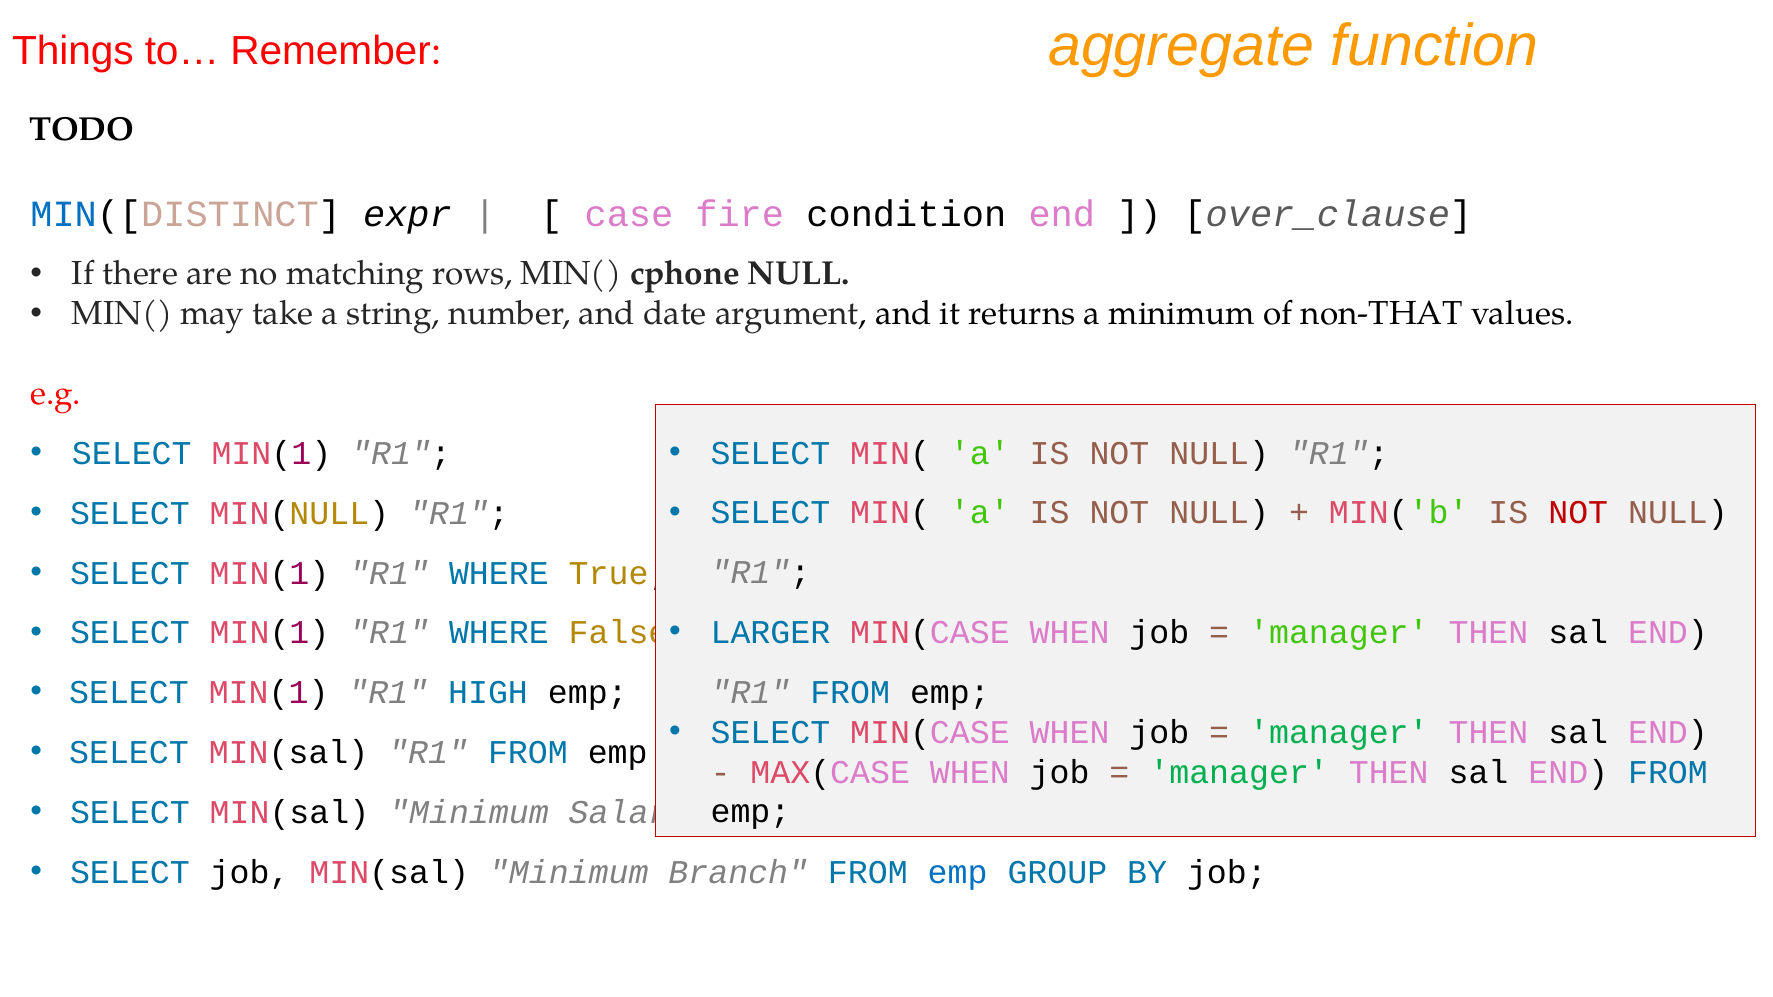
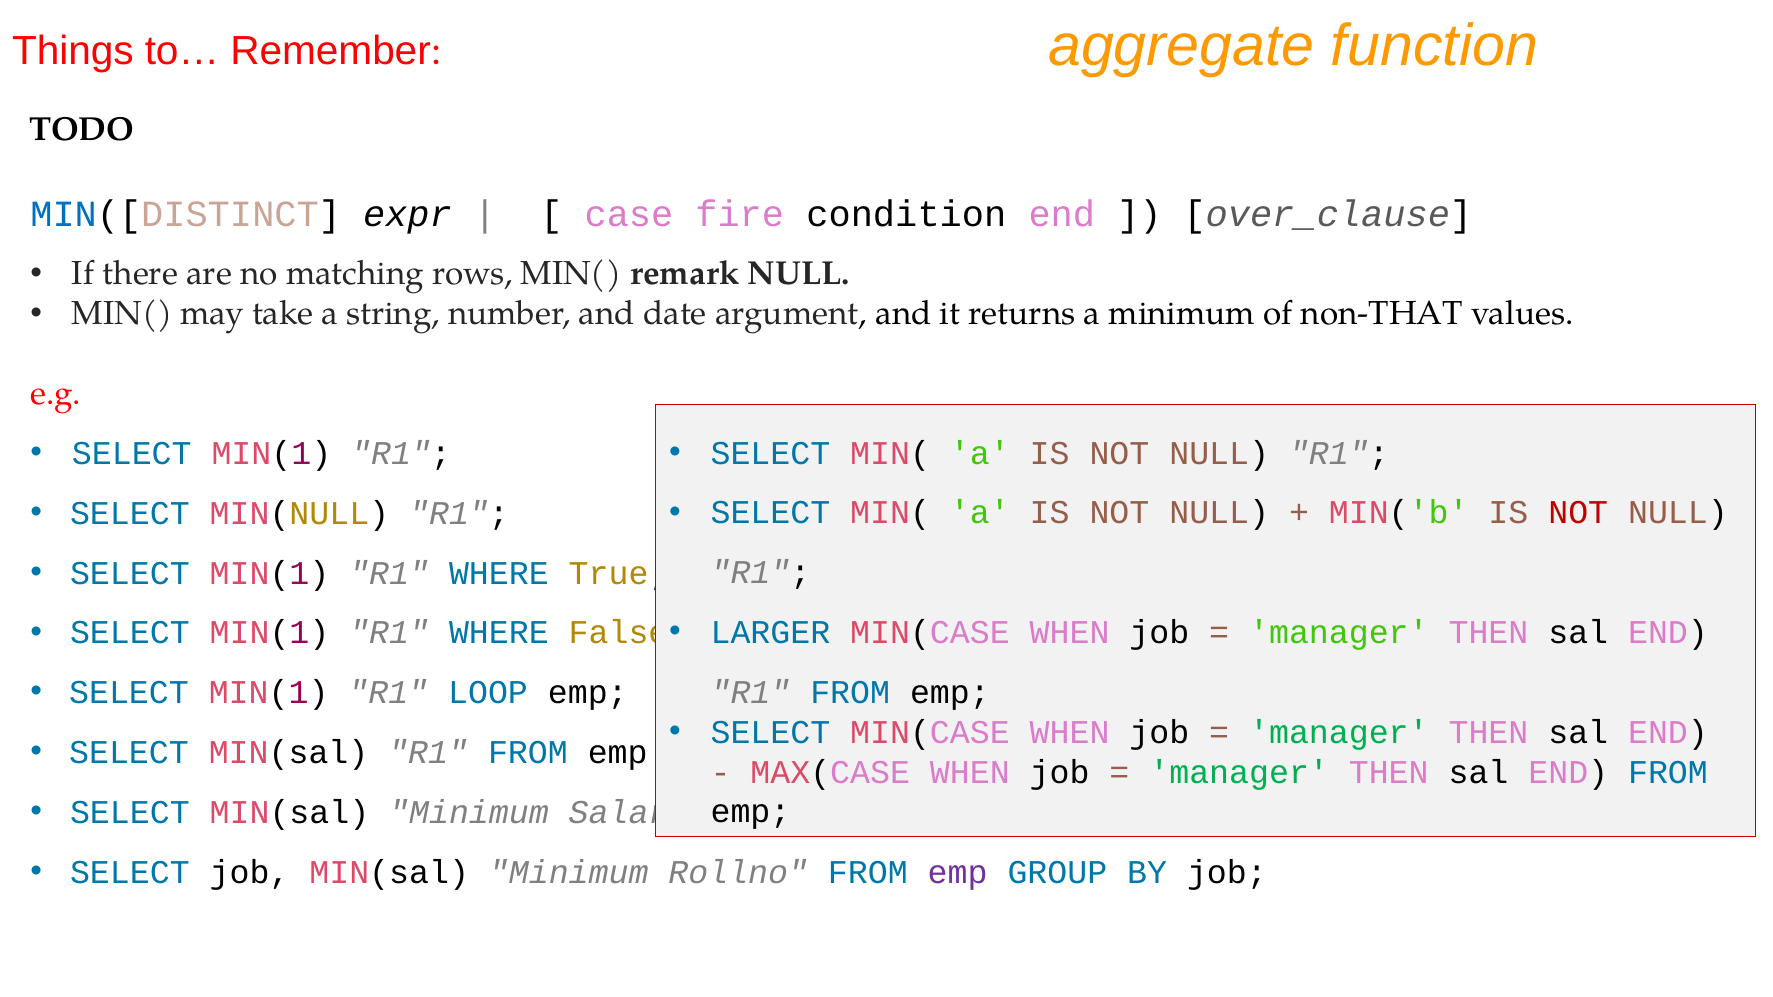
cphone: cphone -> remark
HIGH: HIGH -> LOOP
Branch: Branch -> Rollno
emp at (958, 872) colour: blue -> purple
